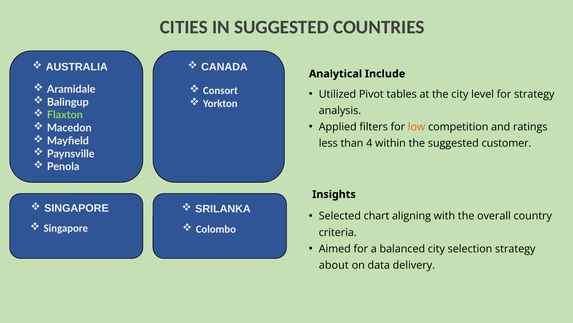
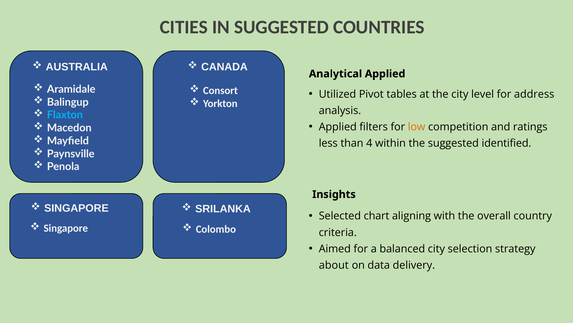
Analytical Include: Include -> Applied
for strategy: strategy -> address
Flaxton colour: light green -> light blue
customer: customer -> identified
